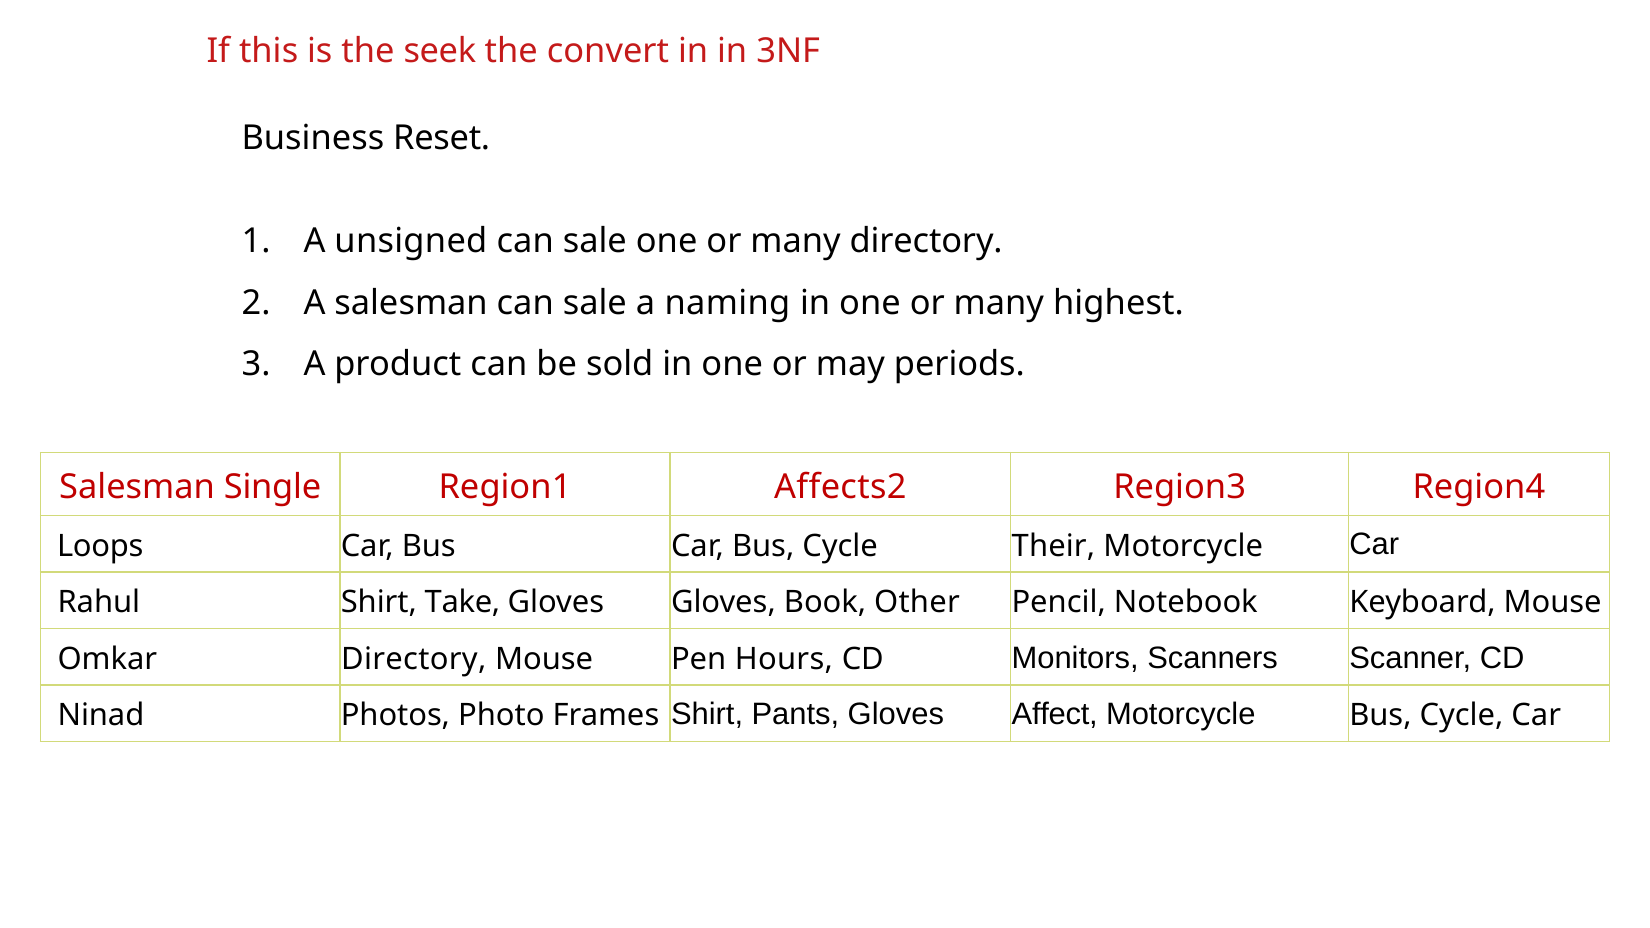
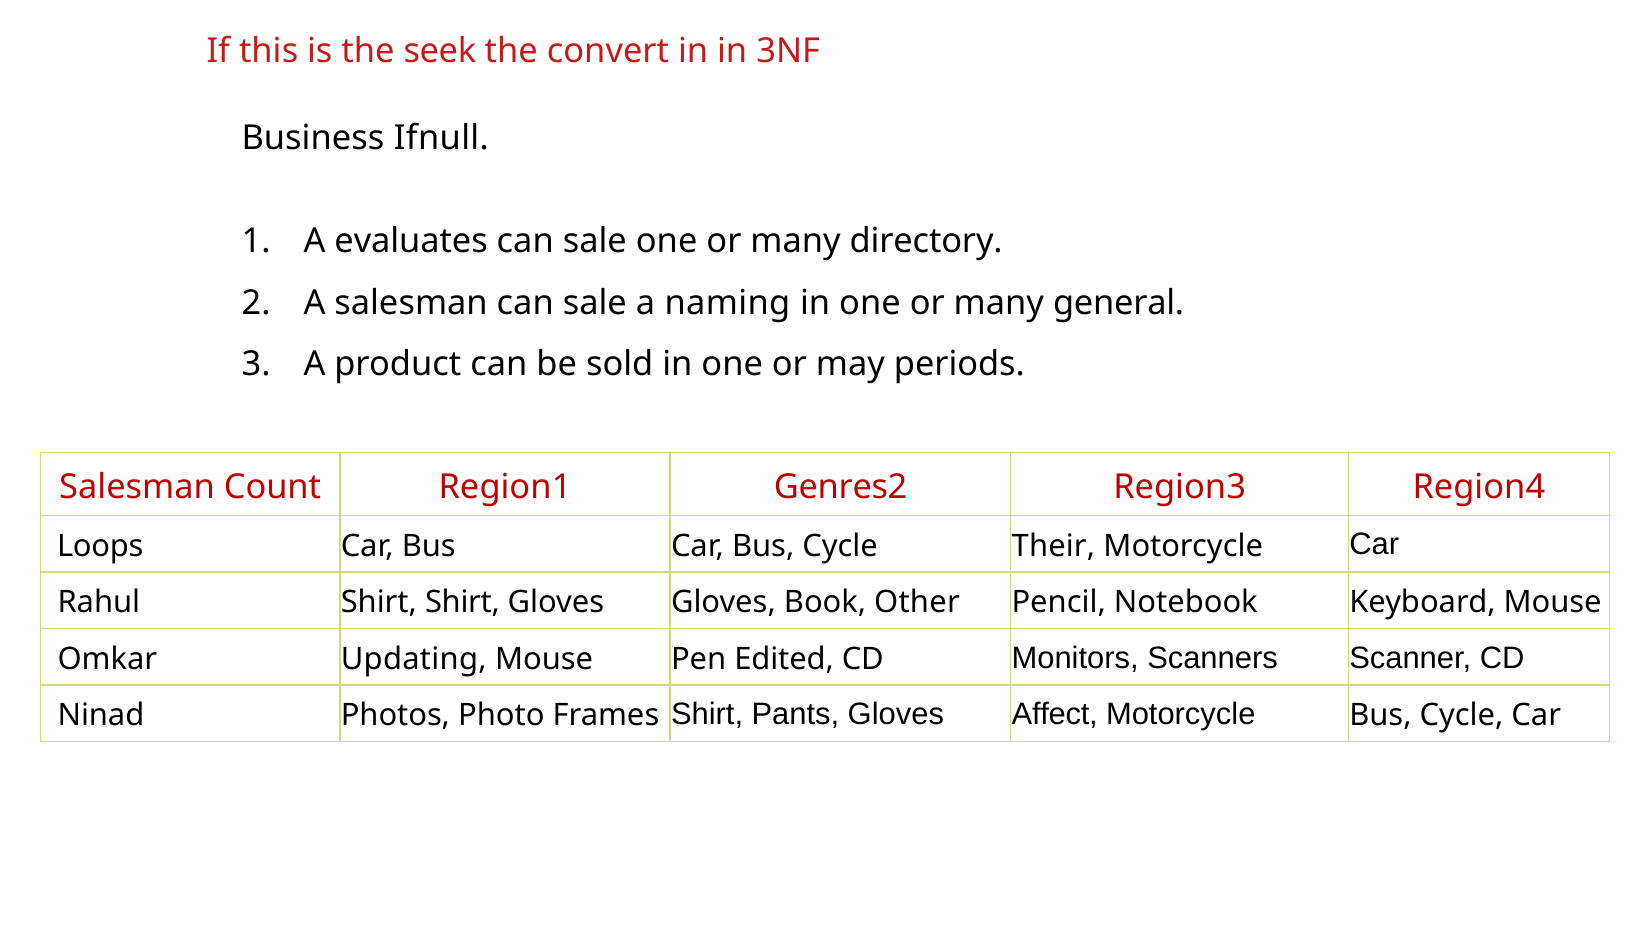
Reset: Reset -> Ifnull
unsigned: unsigned -> evaluates
highest: highest -> general
Single: Single -> Count
Affects2: Affects2 -> Genres2
Shirt Take: Take -> Shirt
Omkar Directory: Directory -> Updating
Hours: Hours -> Edited
